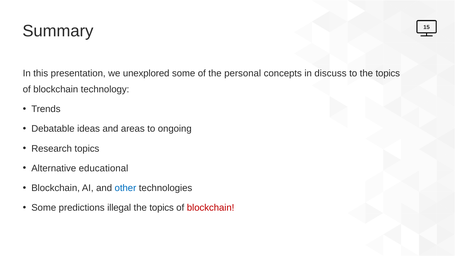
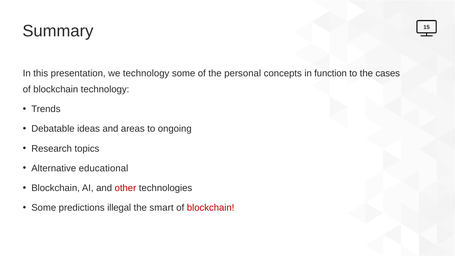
we unexplored: unexplored -> technology
discuss: discuss -> function
to the topics: topics -> cases
other colour: blue -> red
topics at (162, 208): topics -> smart
